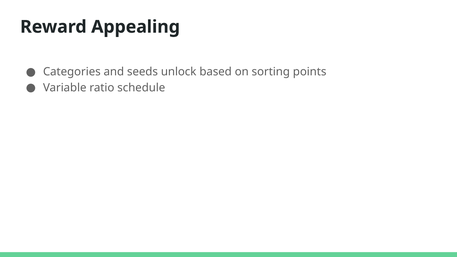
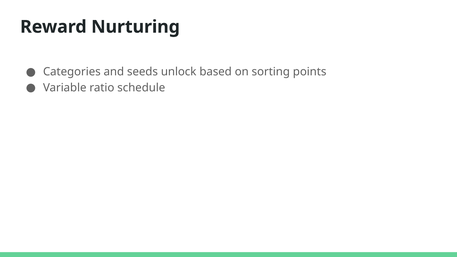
Appealing: Appealing -> Nurturing
